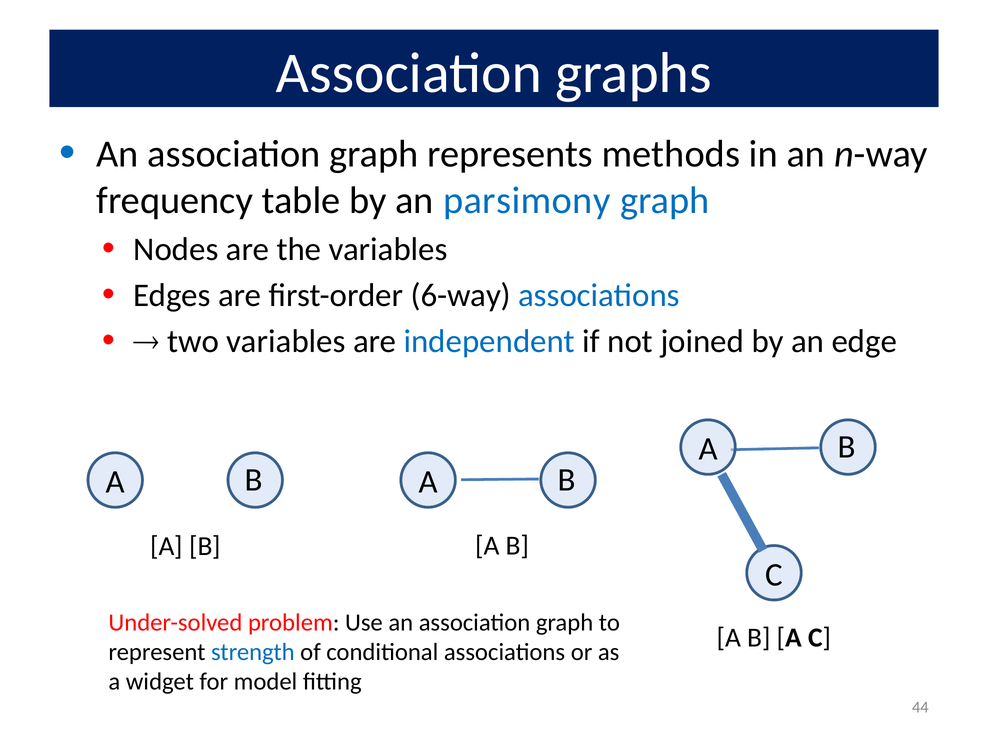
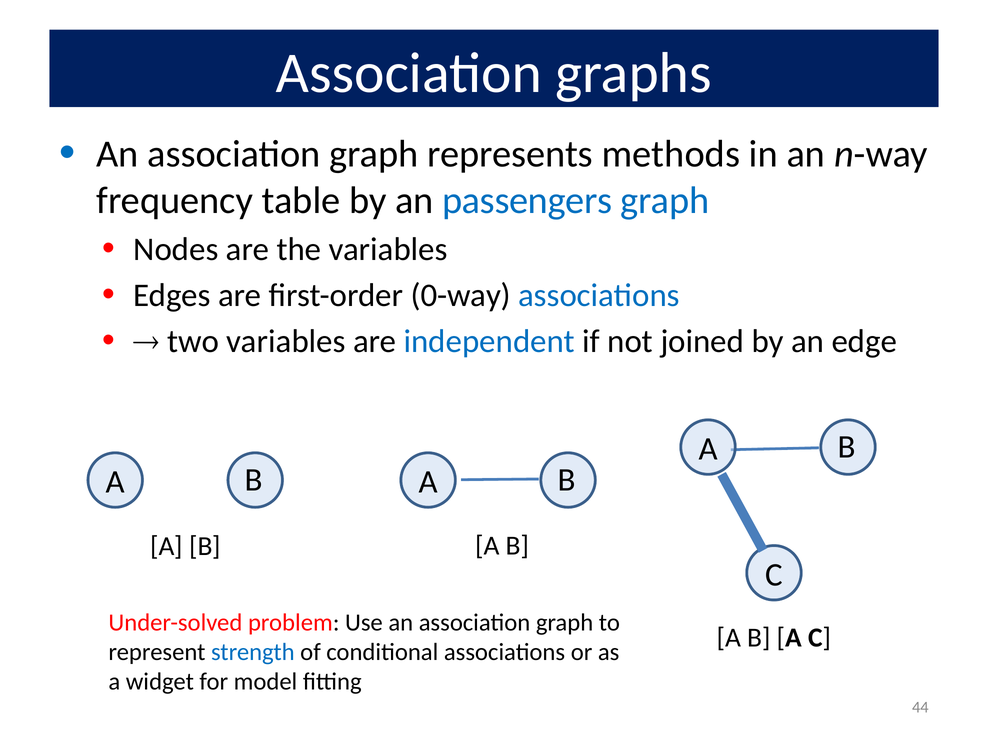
parsimony: parsimony -> passengers
6-way: 6-way -> 0-way
